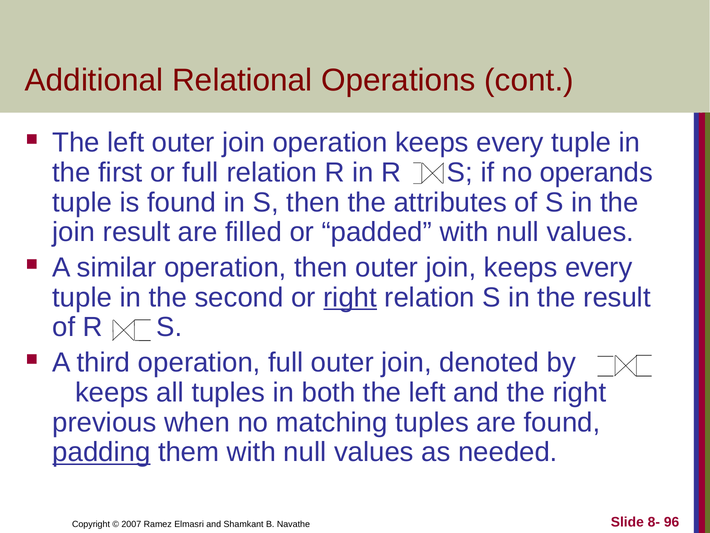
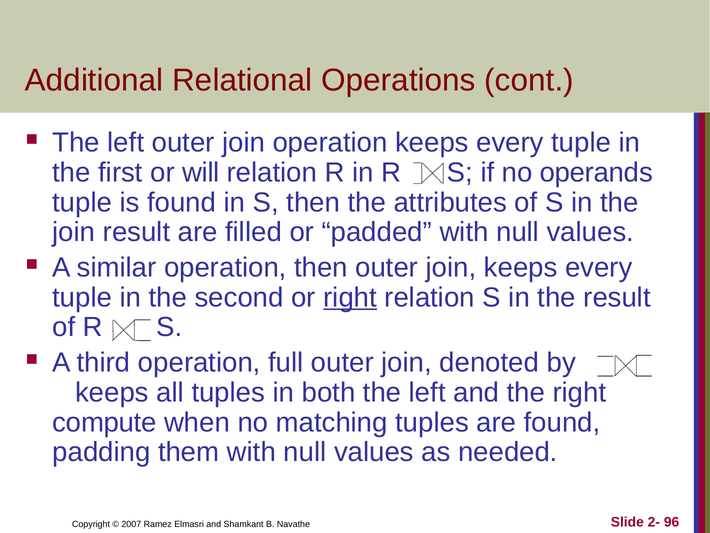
or full: full -> will
previous: previous -> compute
padding underline: present -> none
8-: 8- -> 2-
